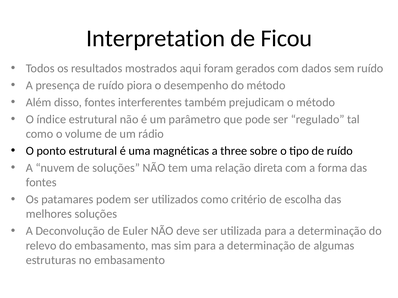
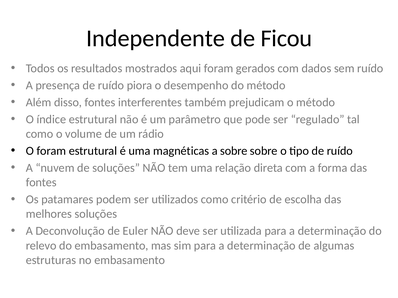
Interpretation: Interpretation -> Independente
O ponto: ponto -> foram
a three: three -> sobre
